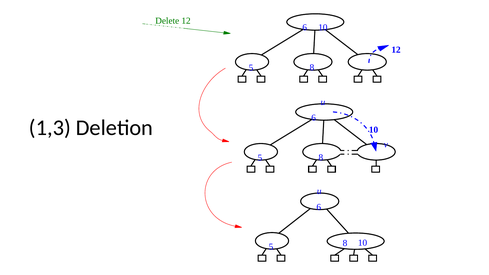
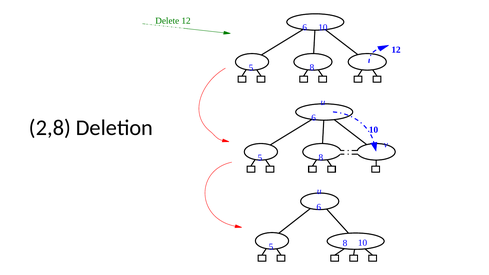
1,3: 1,3 -> 2,8
